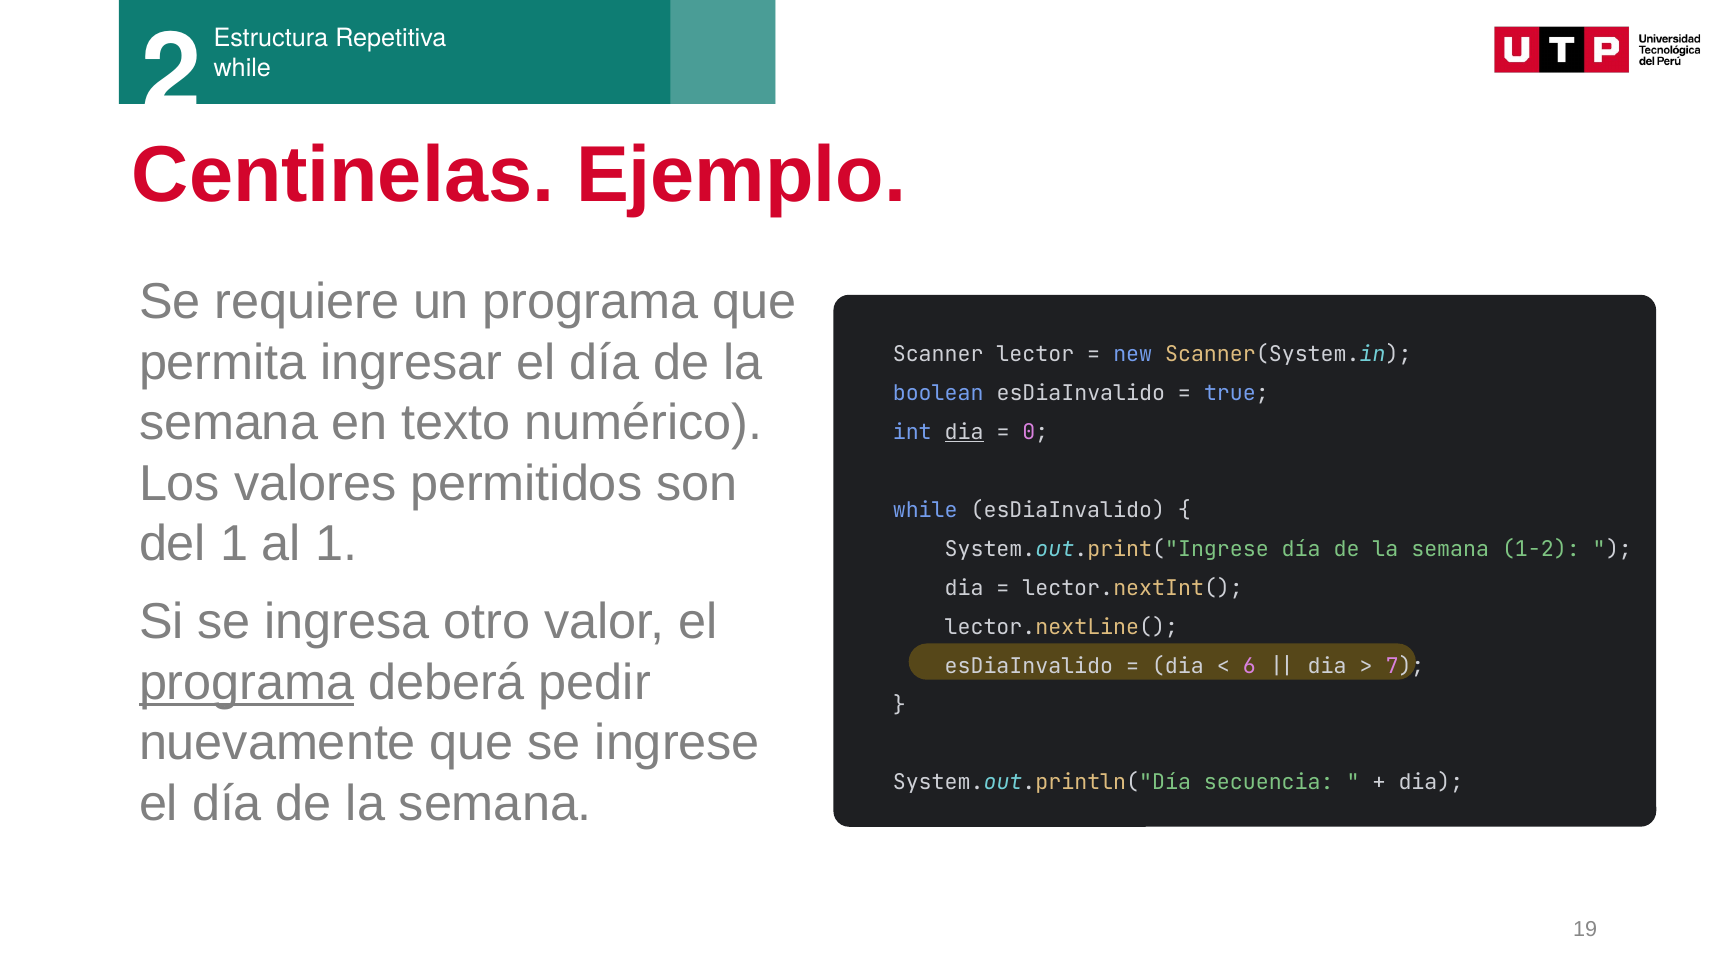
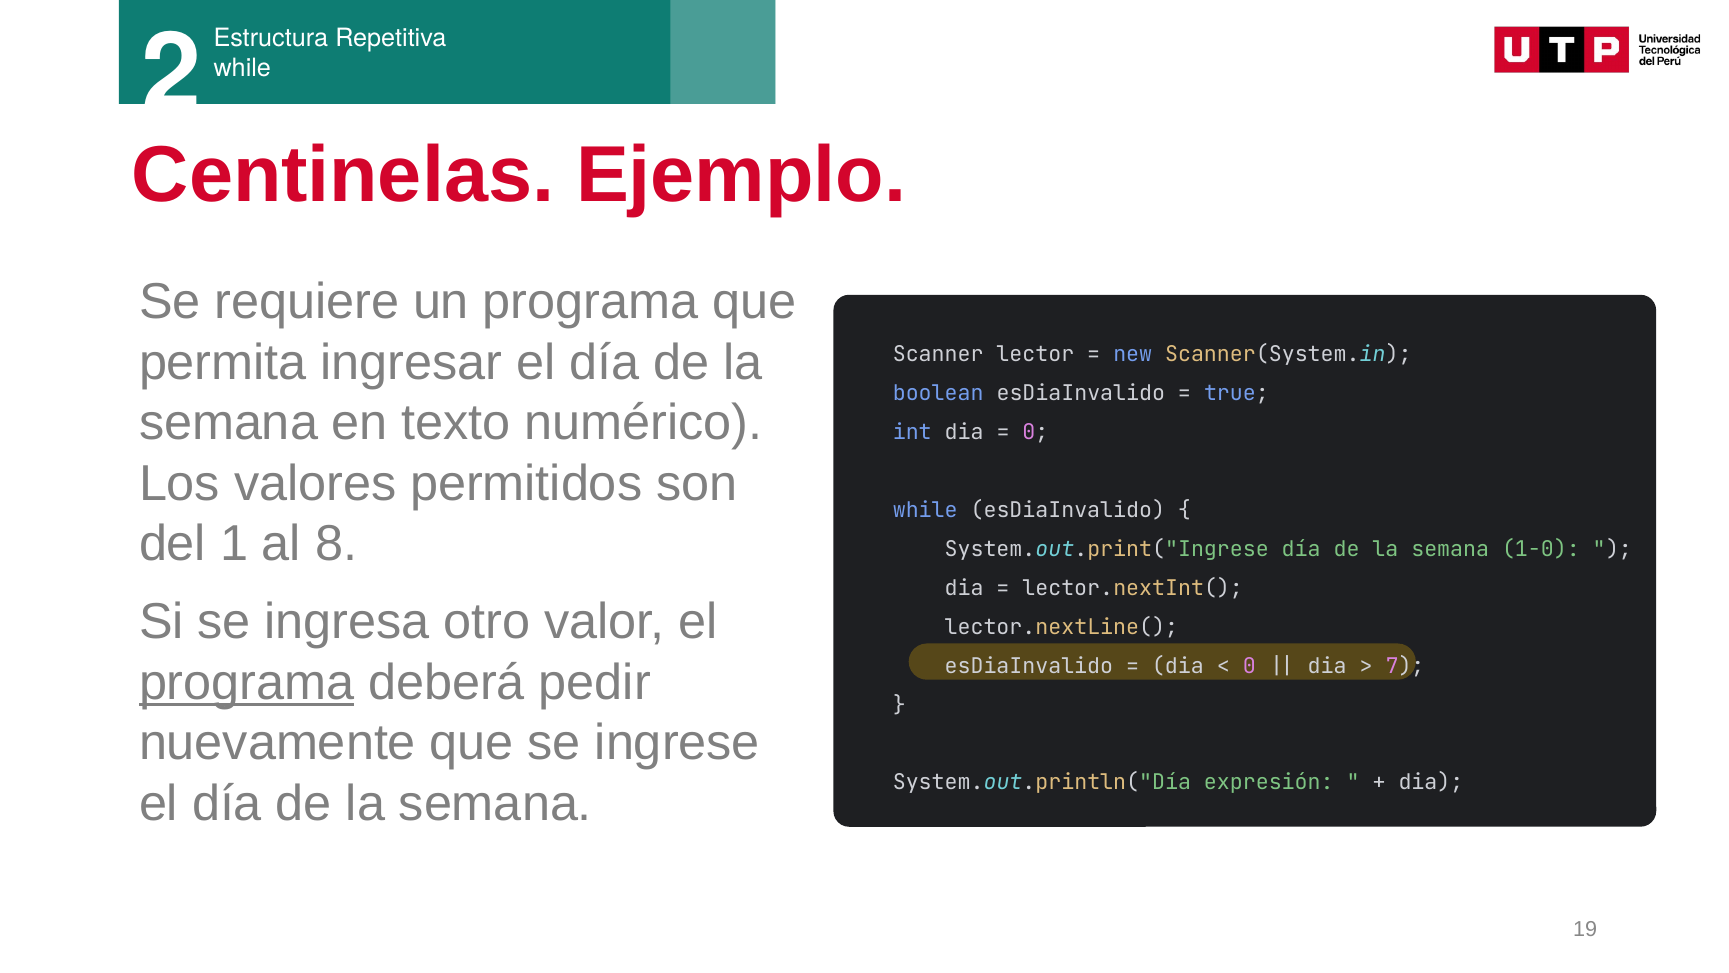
dia at (964, 432) underline: present -> none
al 1: 1 -> 8
1-2: 1-2 -> 1-0
6 at (1249, 666): 6 -> 0
secuencia: secuencia -> expresión
